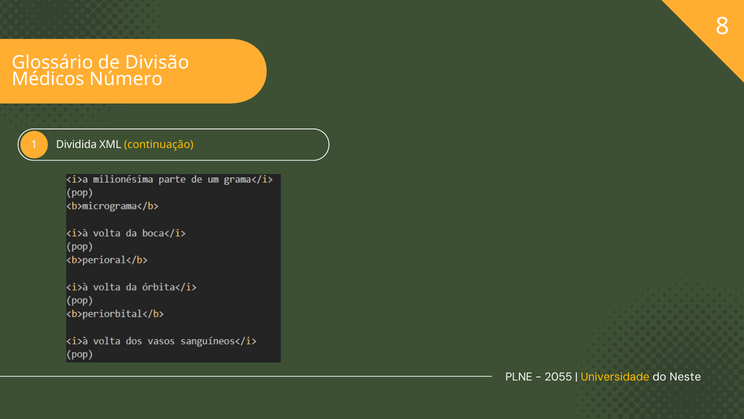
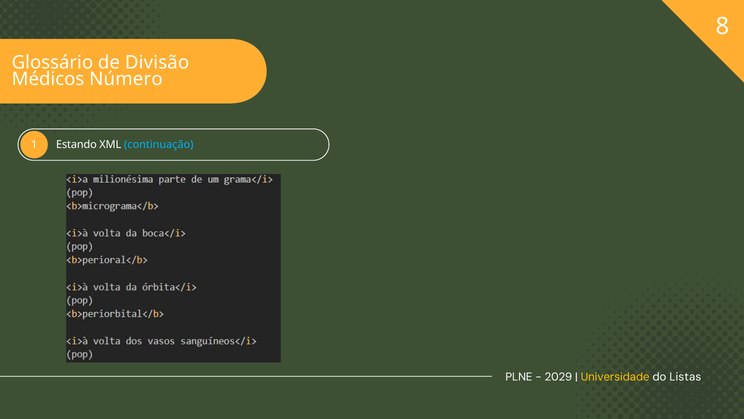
Dividida: Dividida -> Estando
continuação colour: yellow -> light blue
2055: 2055 -> 2029
Neste: Neste -> Listas
